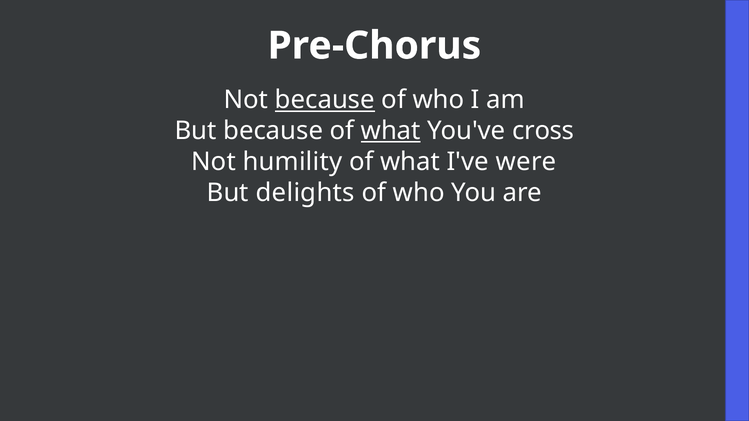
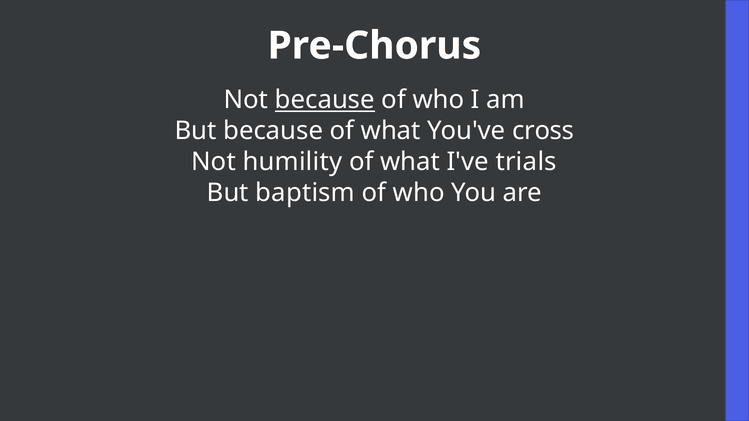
what at (391, 131) underline: present -> none
were: were -> trials
delights: delights -> baptism
